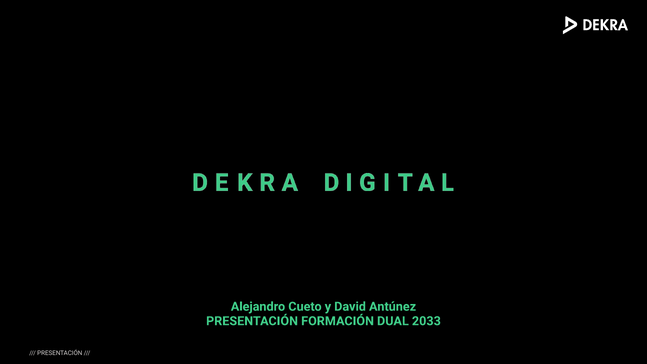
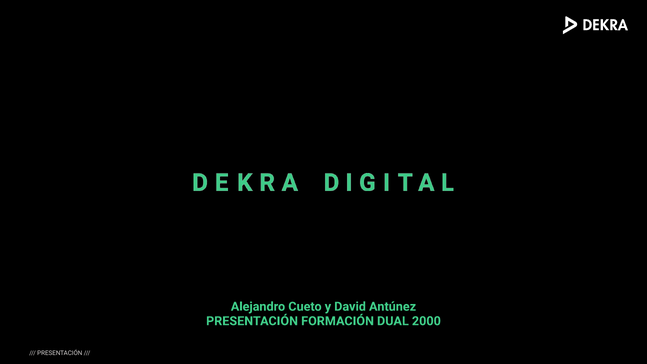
2033: 2033 -> 2000
